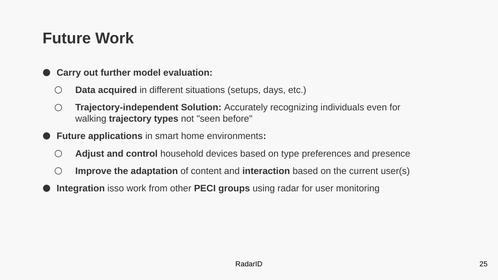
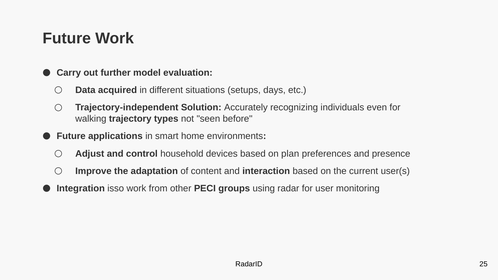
type: type -> plan
